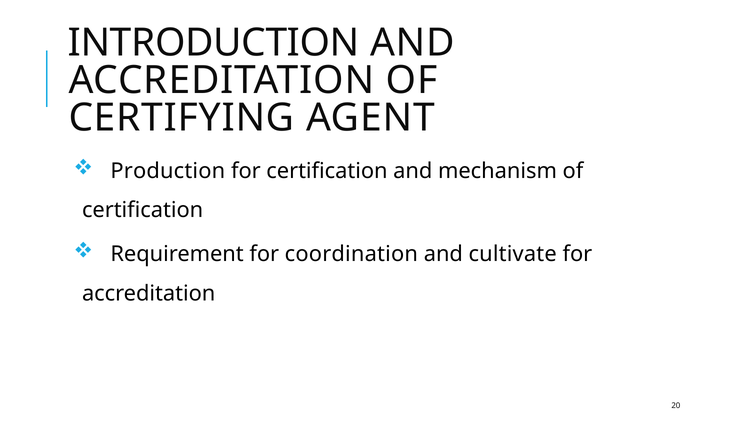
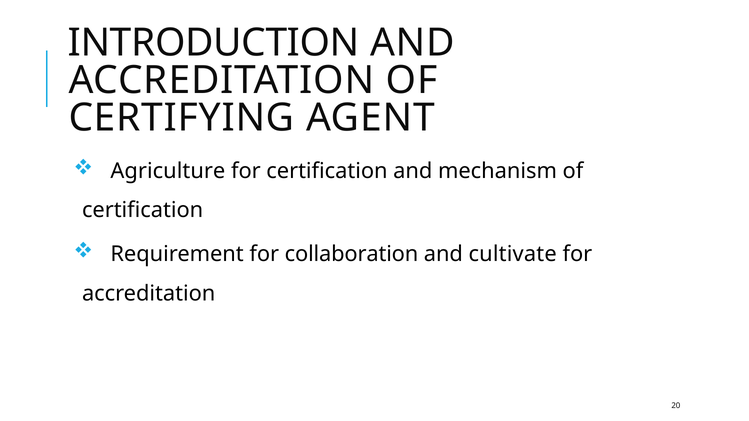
Production: Production -> Agriculture
coordination: coordination -> collaboration
